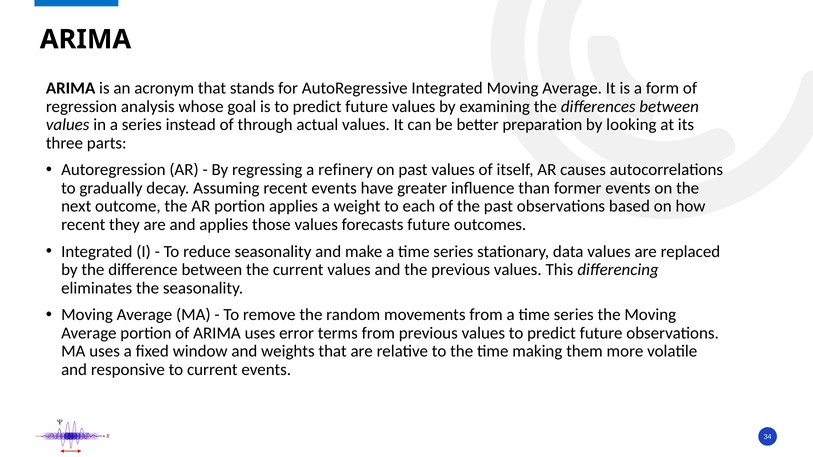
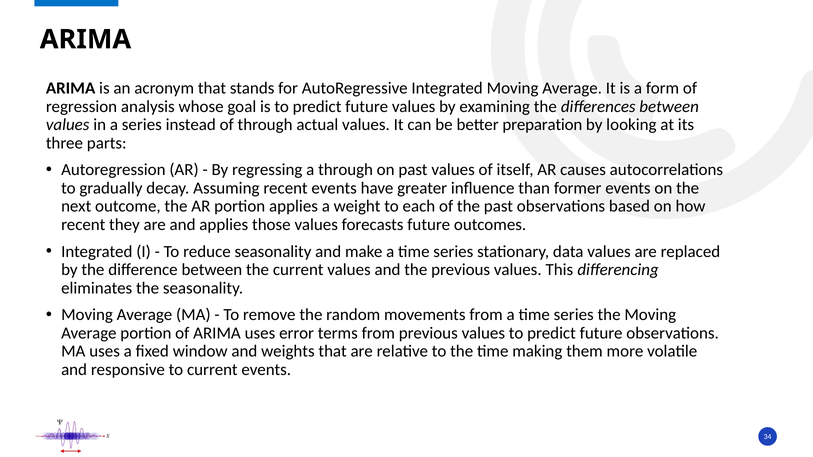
a refinery: refinery -> through
